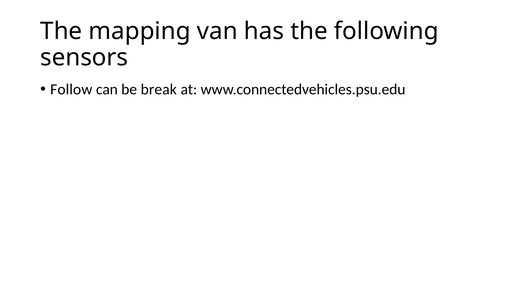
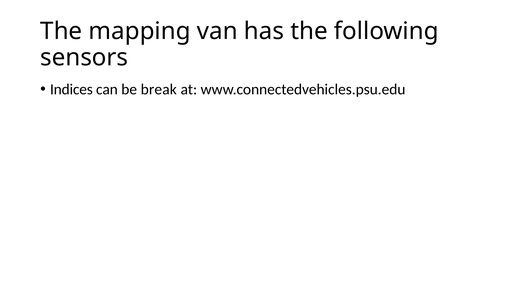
Follow: Follow -> Indices
